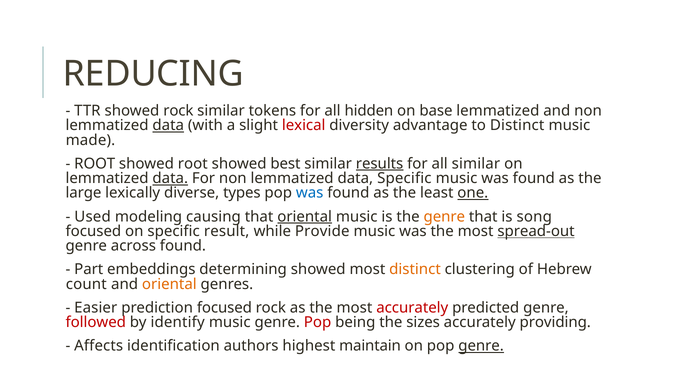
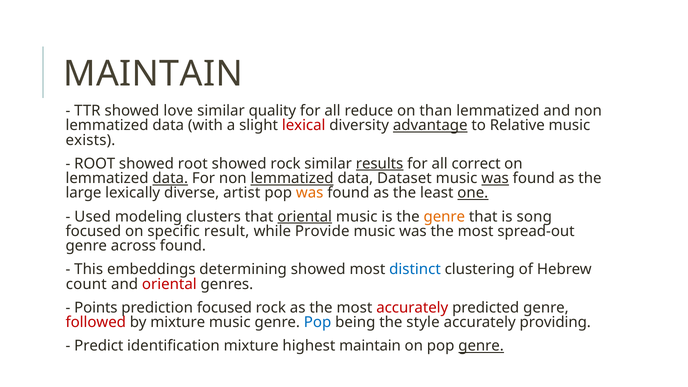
REDUCING at (153, 74): REDUCING -> MAINTAIN
showed rock: rock -> love
tokens: tokens -> quality
hidden: hidden -> reduce
base: base -> than
data at (168, 125) underline: present -> none
advantage underline: none -> present
to Distinct: Distinct -> Relative
made: made -> exists
showed best: best -> rock
all similar: similar -> correct
lemmatized at (292, 178) underline: none -> present
data Specific: Specific -> Dataset
was at (495, 178) underline: none -> present
types: types -> artist
was at (310, 193) colour: blue -> orange
causing: causing -> clusters
spread-out underline: present -> none
Part: Part -> This
distinct at (415, 269) colour: orange -> blue
oriental at (169, 284) colour: orange -> red
Easier: Easier -> Points
by identify: identify -> mixture
Pop at (318, 322) colour: red -> blue
sizes: sizes -> style
Affects: Affects -> Predict
identification authors: authors -> mixture
